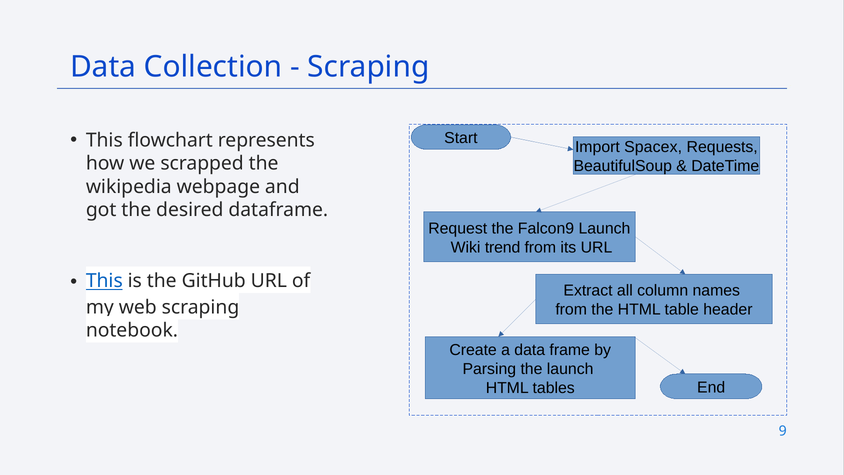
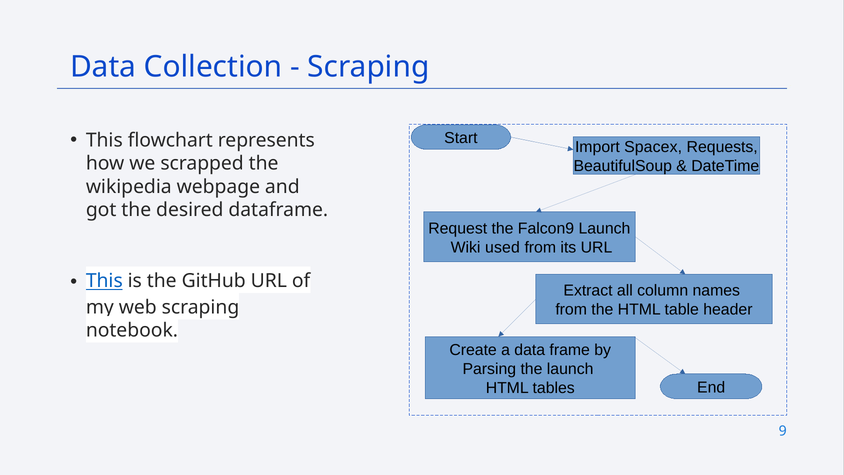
trend: trend -> used
